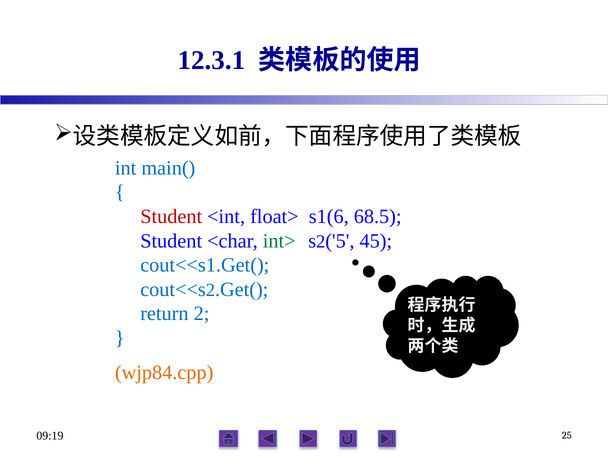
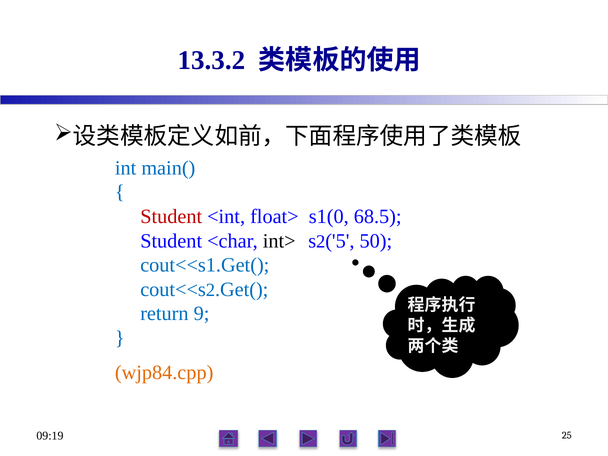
12.3.1: 12.3.1 -> 13.3.2
s1(6: s1(6 -> s1(0
int> colour: green -> black
45: 45 -> 50
2: 2 -> 9
